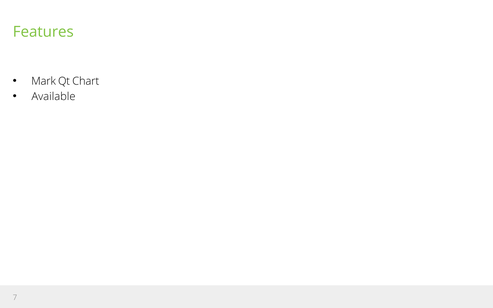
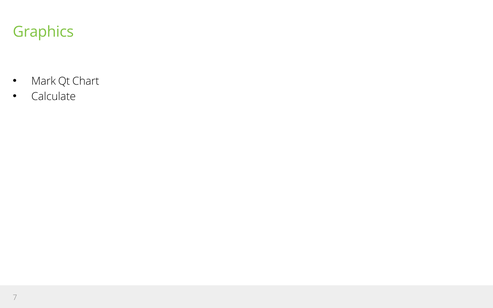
Features: Features -> Graphics
Available: Available -> Calculate
